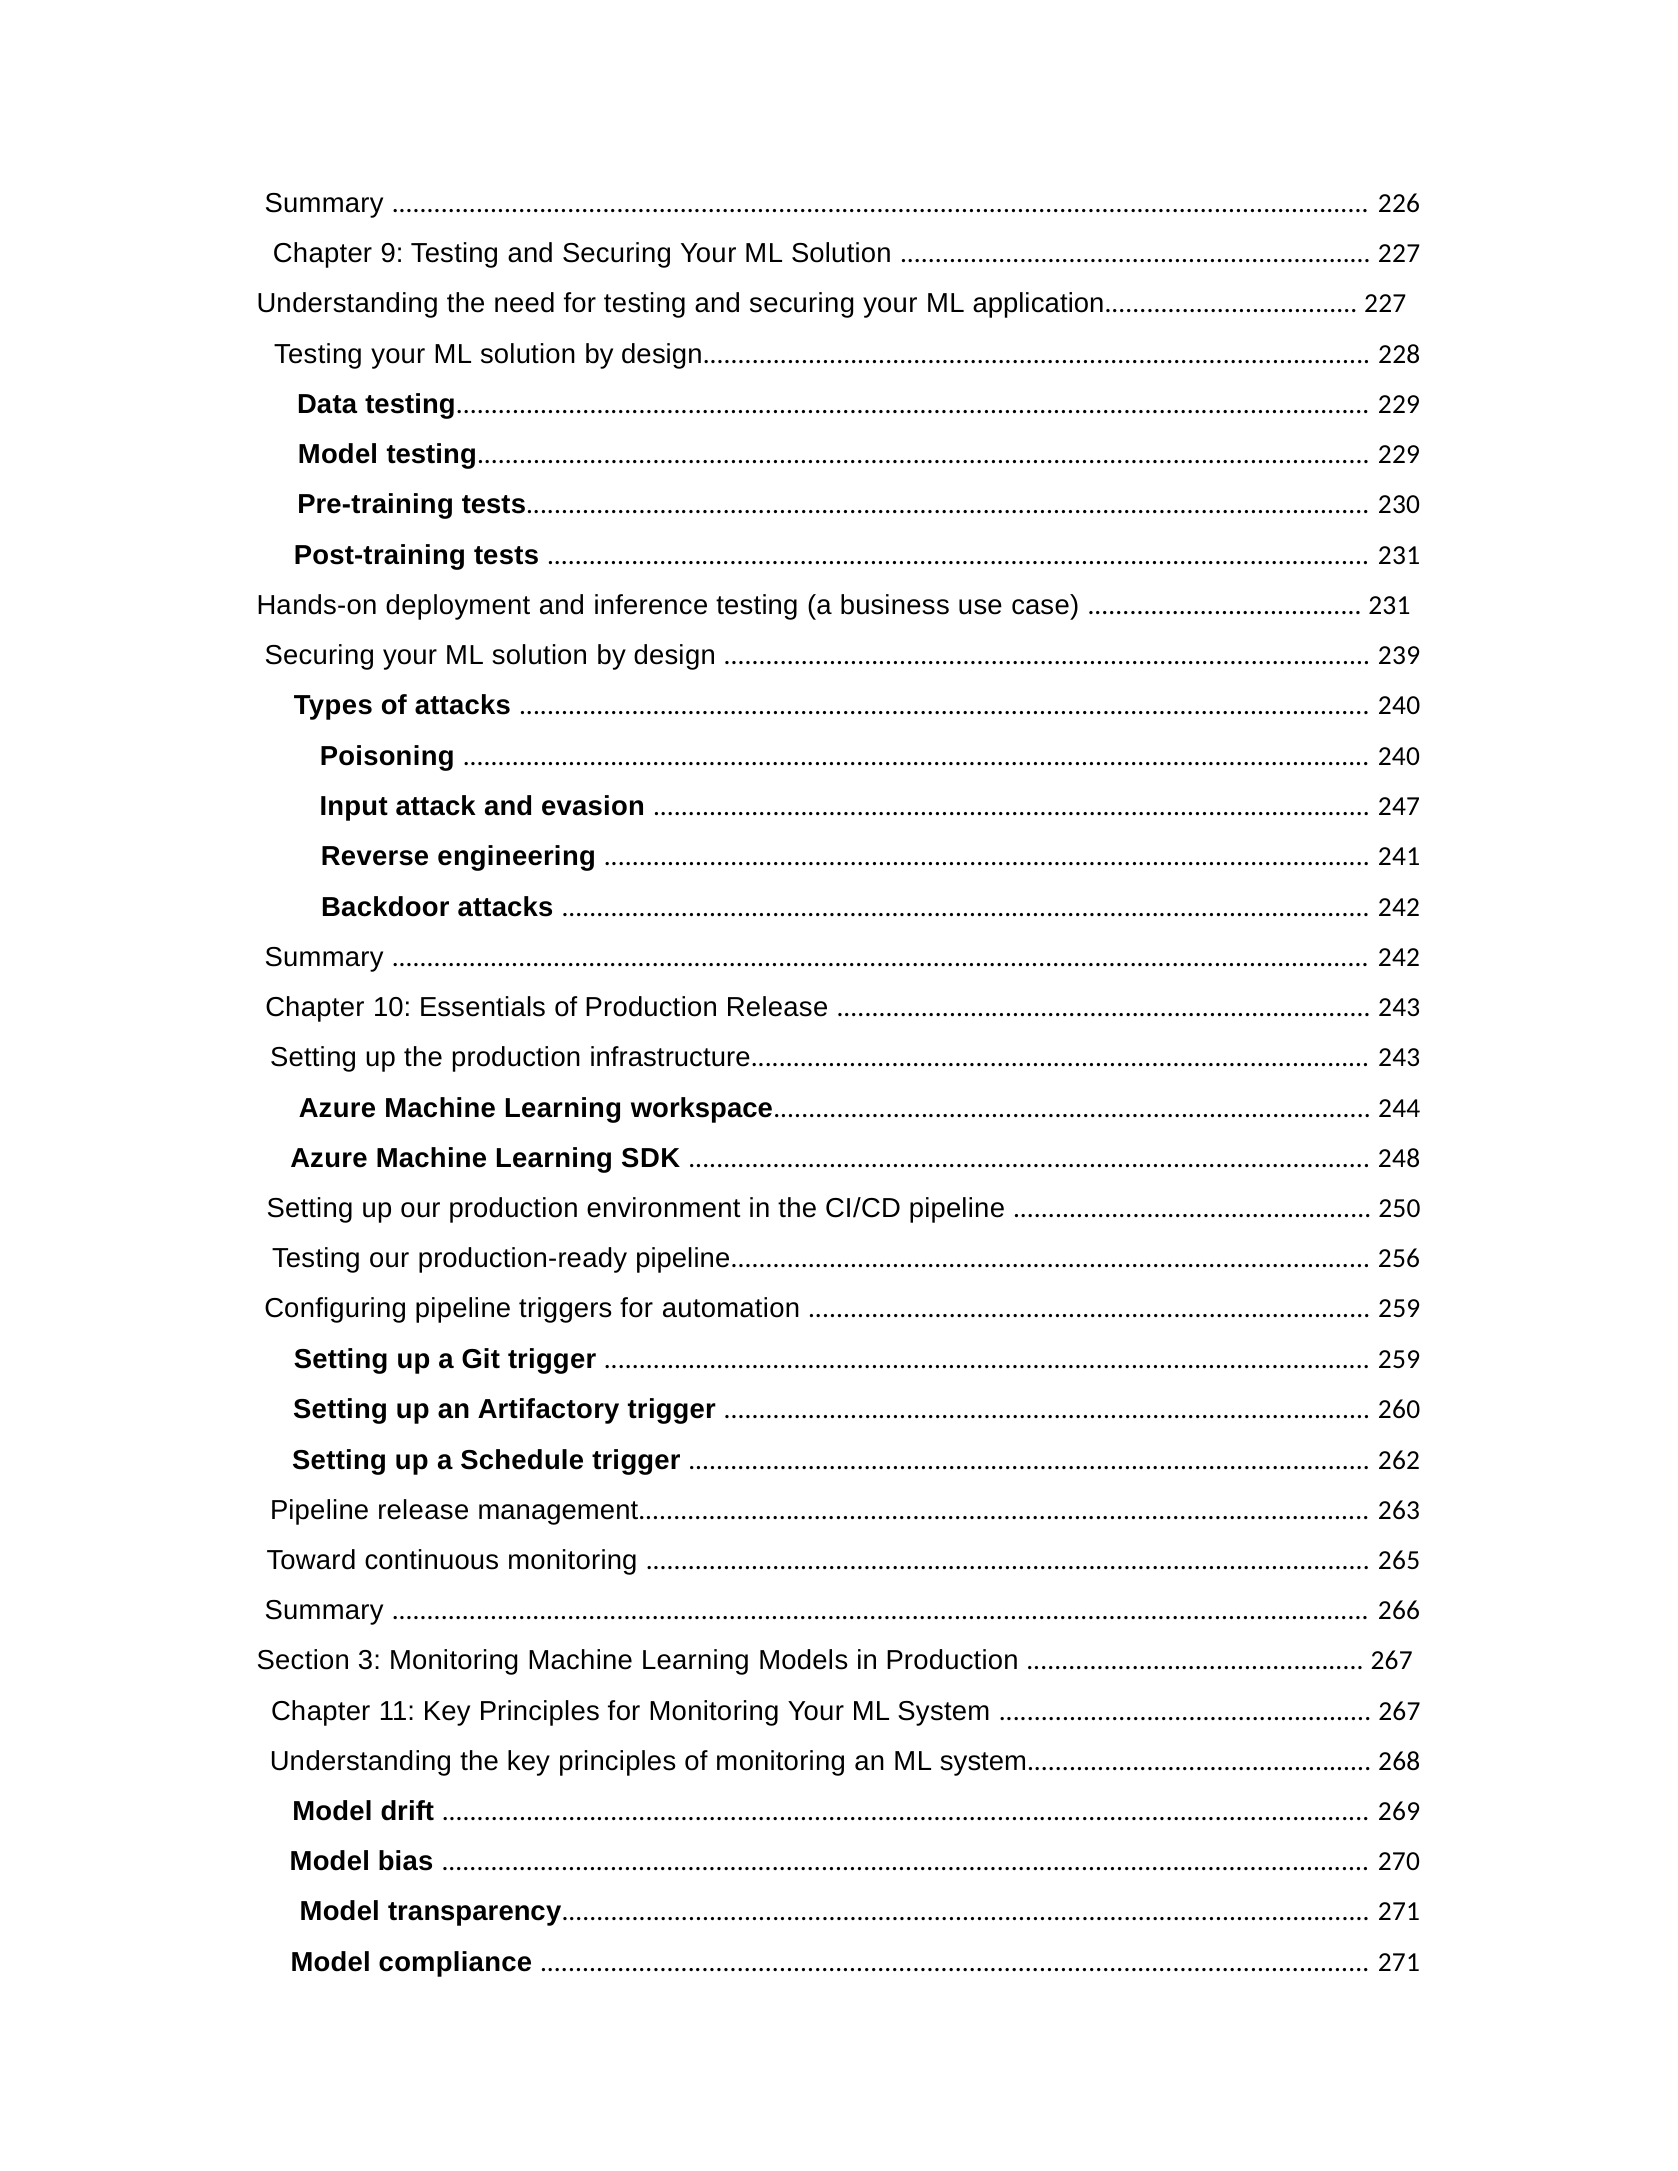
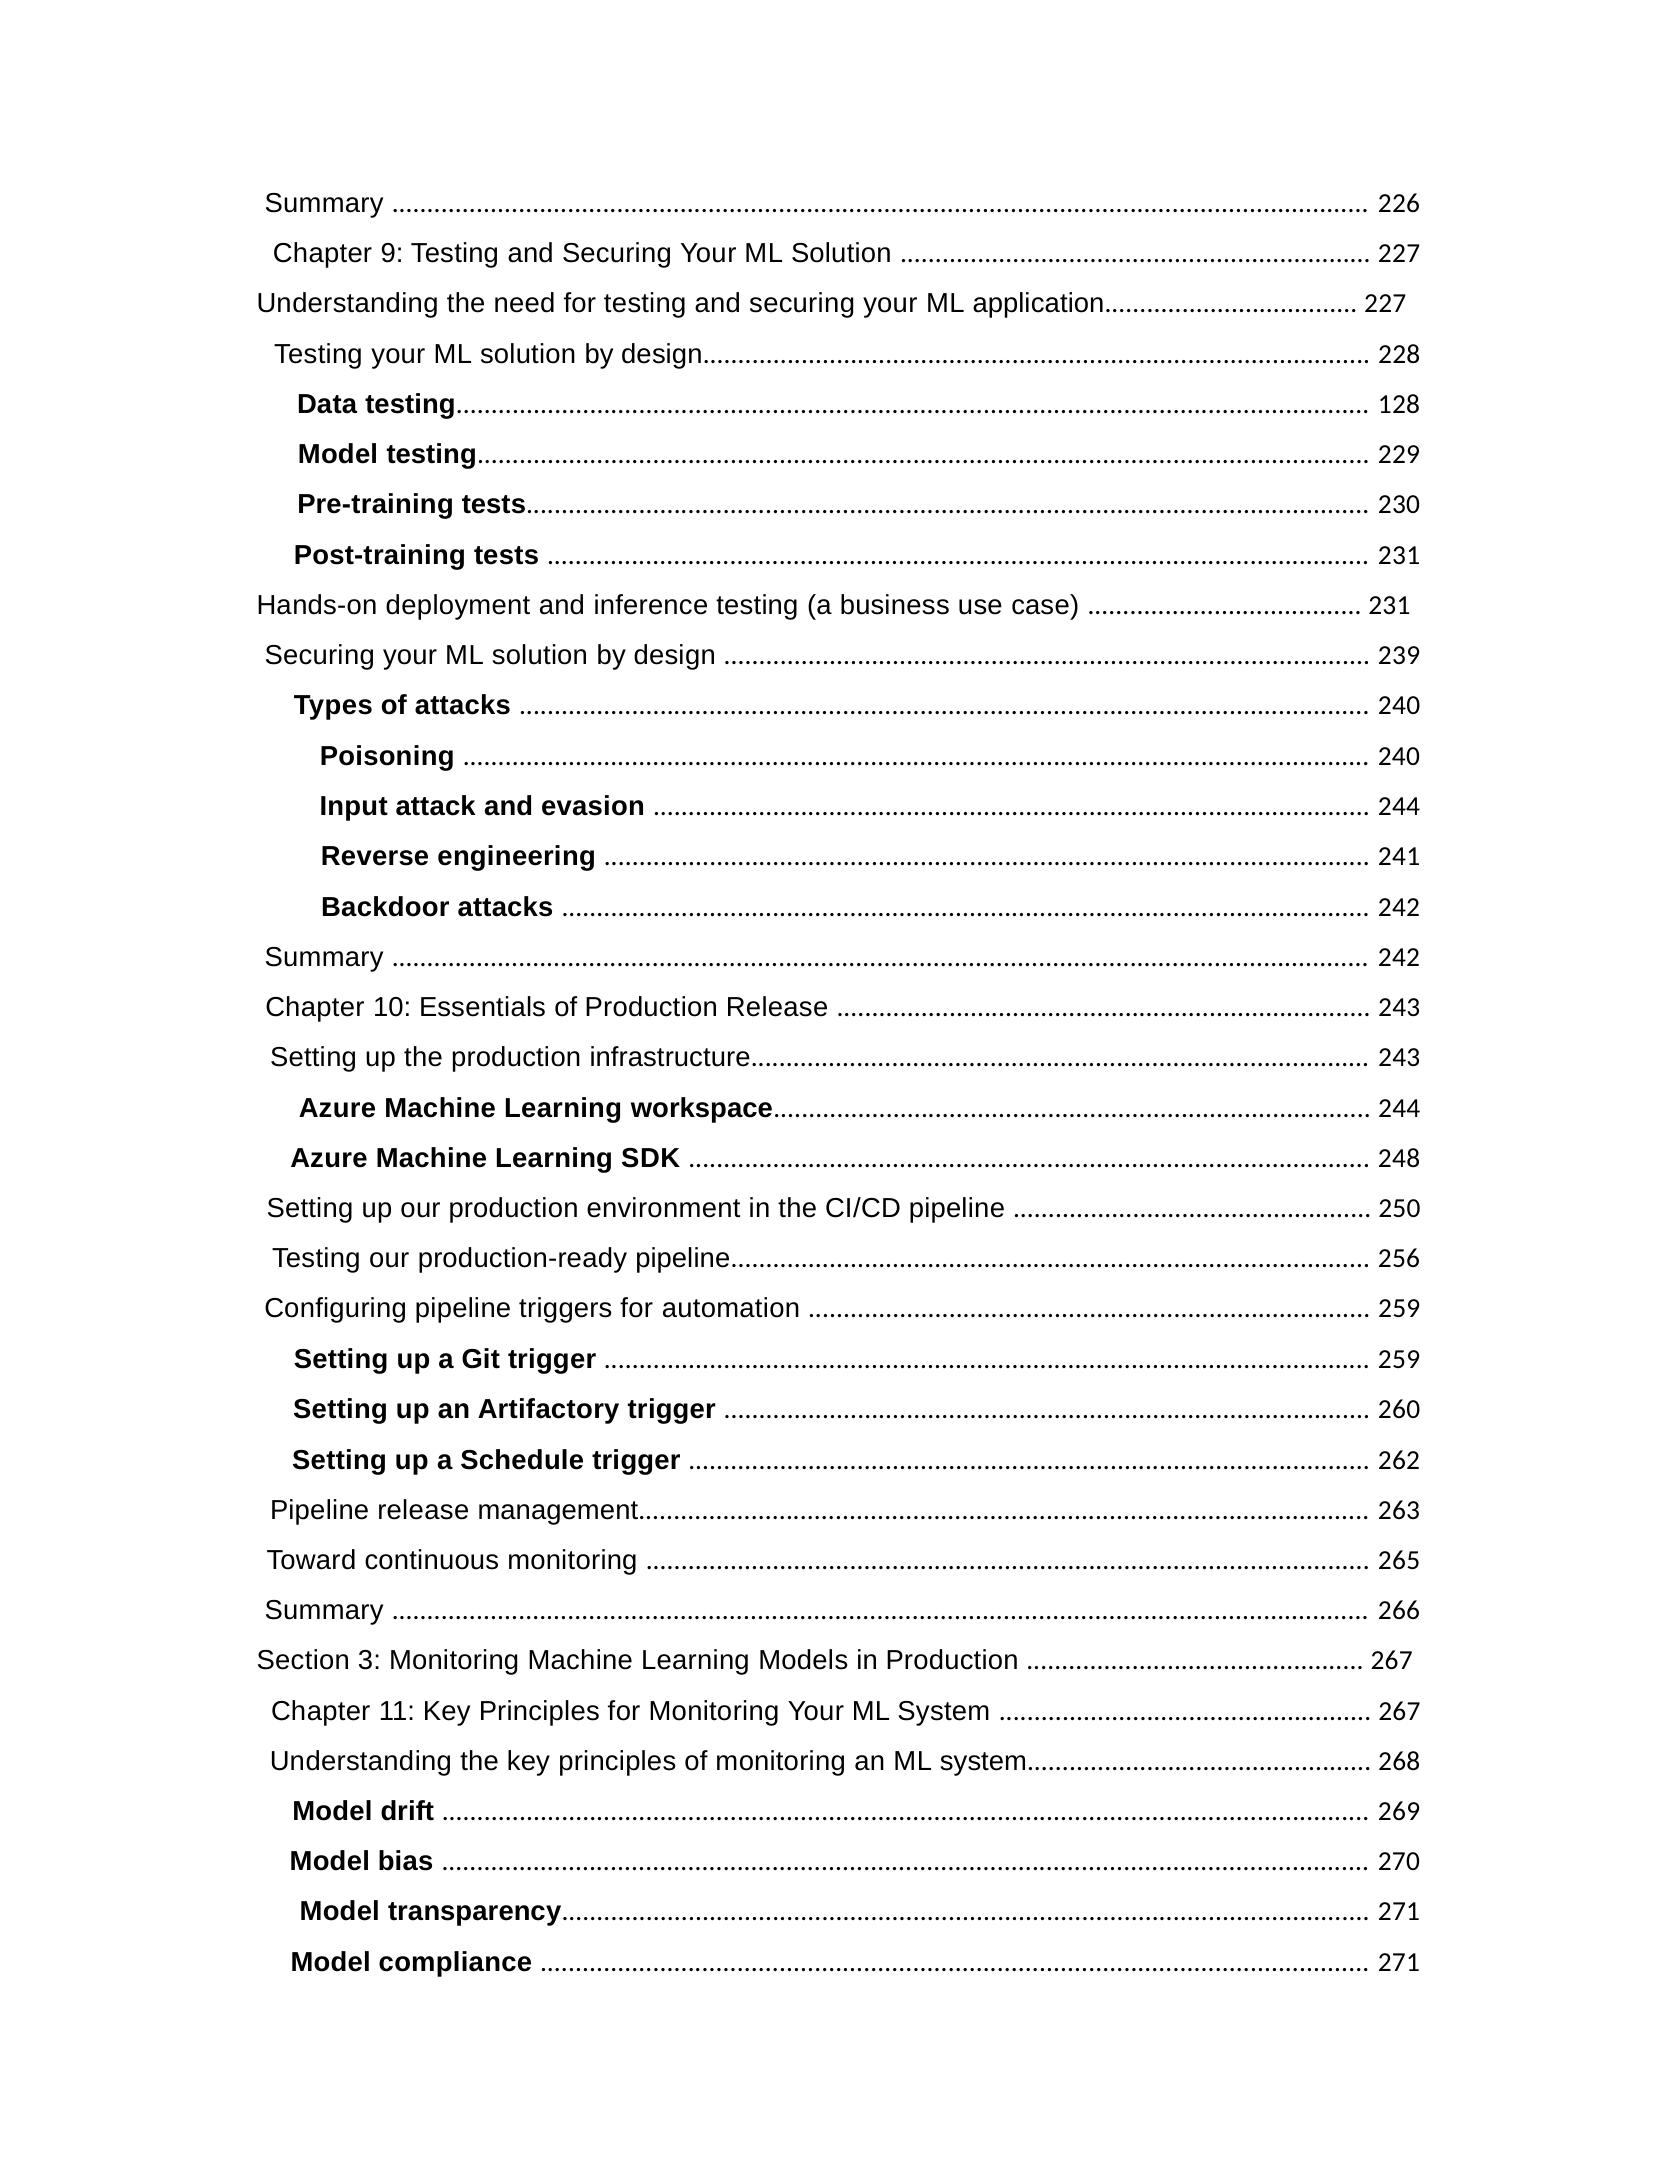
229 at (1399, 405): 229 -> 128
247 at (1399, 807): 247 -> 244
